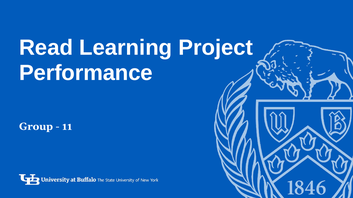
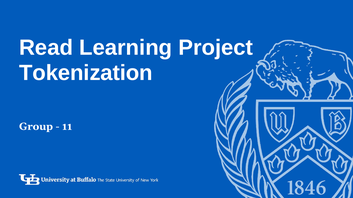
Performance: Performance -> Tokenization
